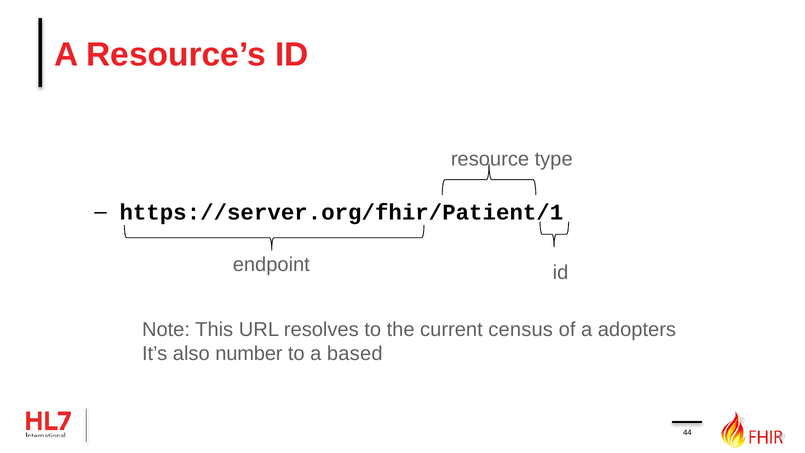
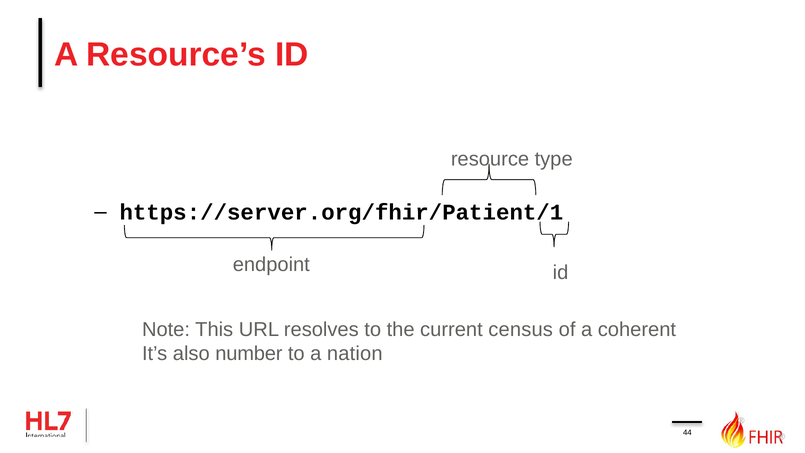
adopters: adopters -> coherent
based: based -> nation
